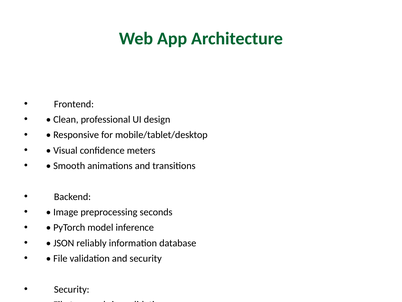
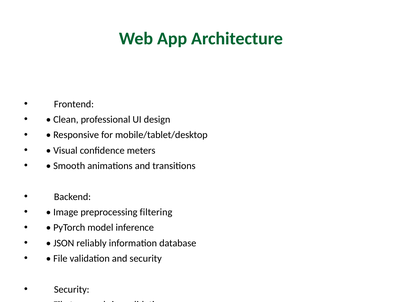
seconds: seconds -> filtering
